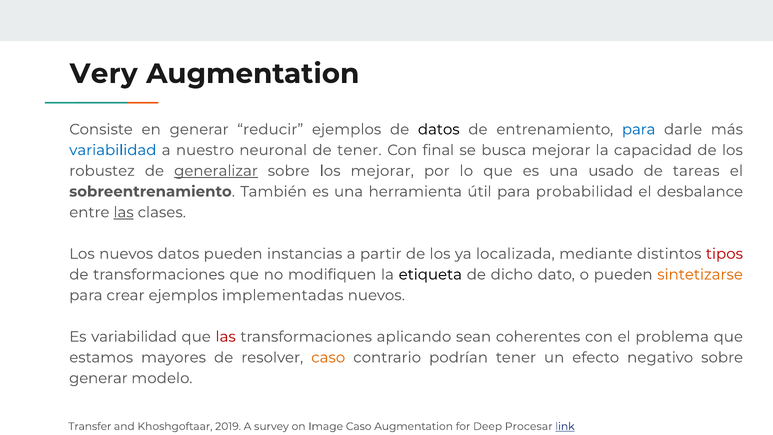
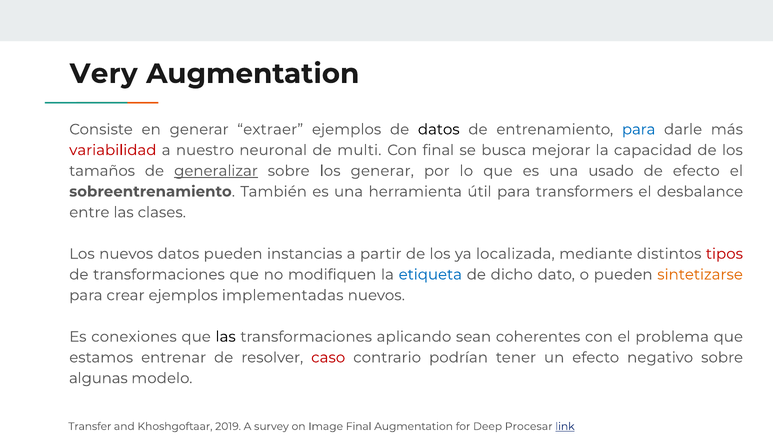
reducir: reducir -> extraer
variabilidad at (113, 150) colour: blue -> red
de tener: tener -> multi
robustez: robustez -> tamaños
los mejorar: mejorar -> generar
de tareas: tareas -> efecto
probabilidad: probabilidad -> transformers
las at (124, 212) underline: present -> none
etiqueta colour: black -> blue
Es variabilidad: variabilidad -> conexiones
las at (226, 337) colour: red -> black
mayores: mayores -> entrenar
caso at (328, 357) colour: orange -> red
generar at (98, 378): generar -> algunas
Image Caso: Caso -> Final
